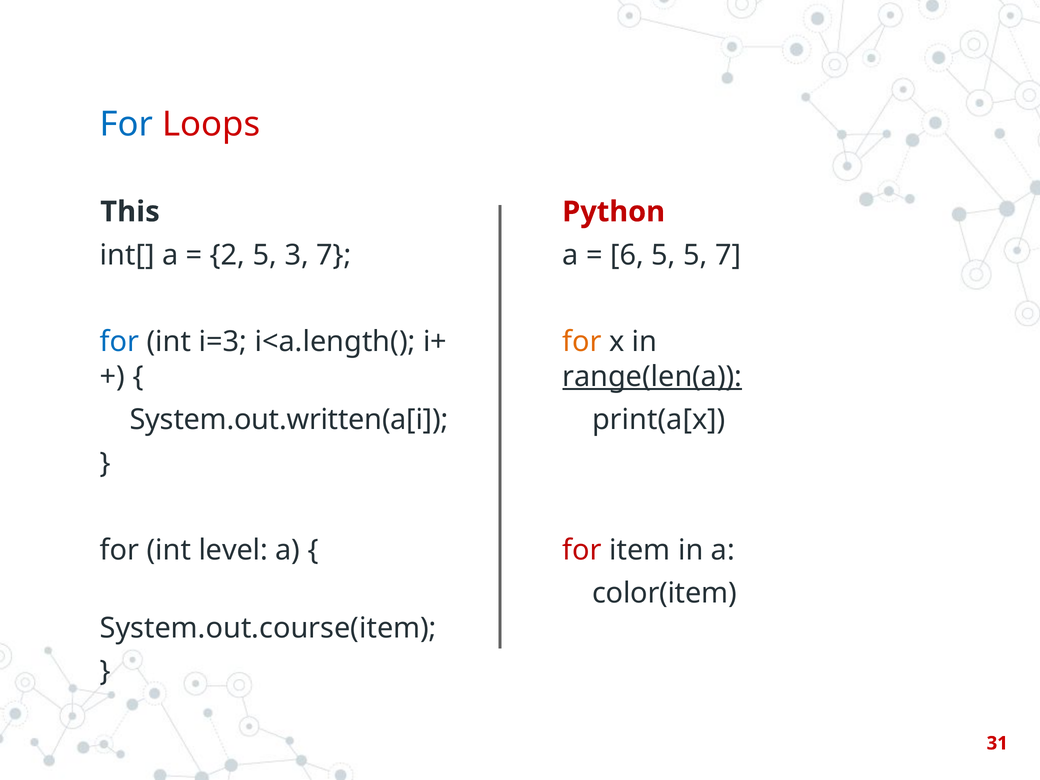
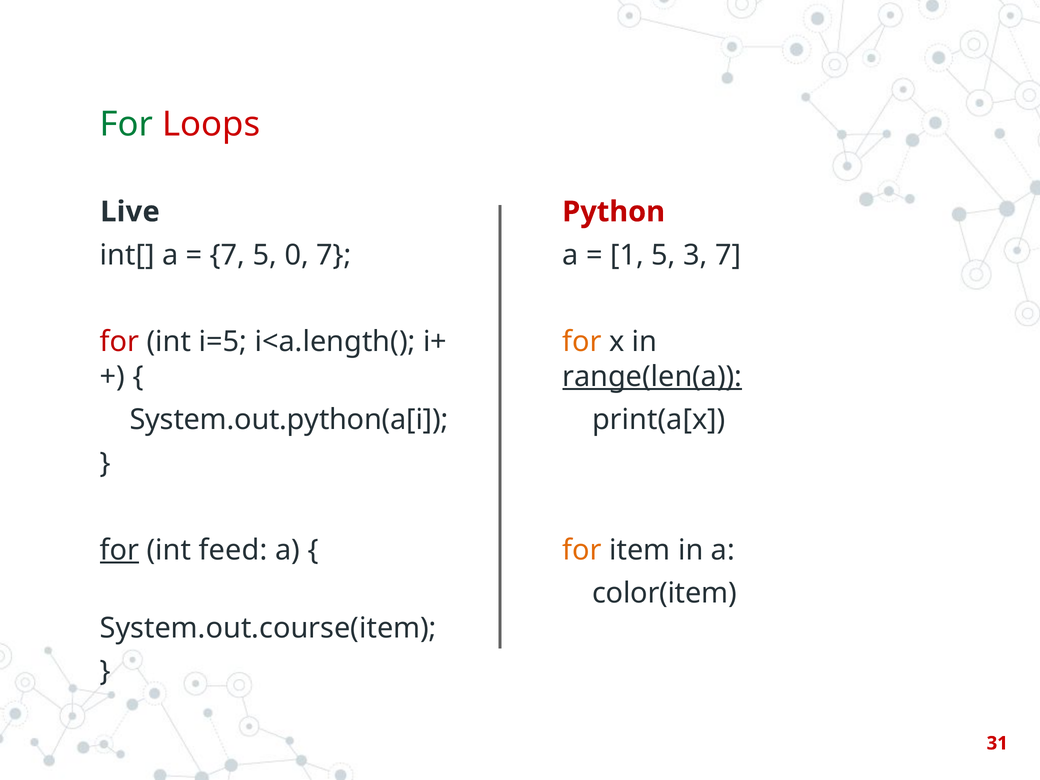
For at (126, 124) colour: blue -> green
This: This -> Live
2 at (227, 255): 2 -> 7
3: 3 -> 0
6: 6 -> 1
5 5: 5 -> 3
for at (120, 342) colour: blue -> red
i=3: i=3 -> i=5
System.out.written(a[i: System.out.written(a[i -> System.out.python(a[i
for at (120, 550) underline: none -> present
level: level -> feed
for at (582, 550) colour: red -> orange
